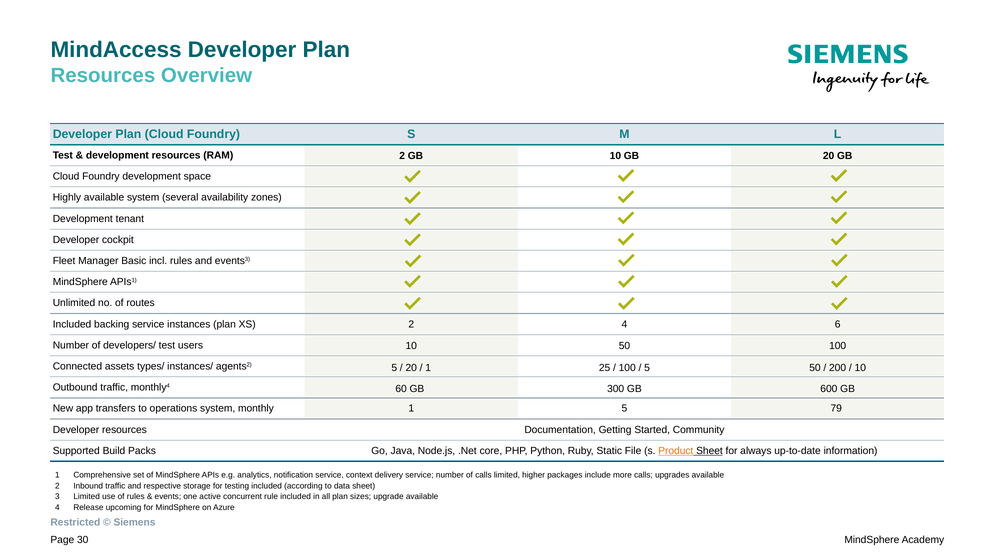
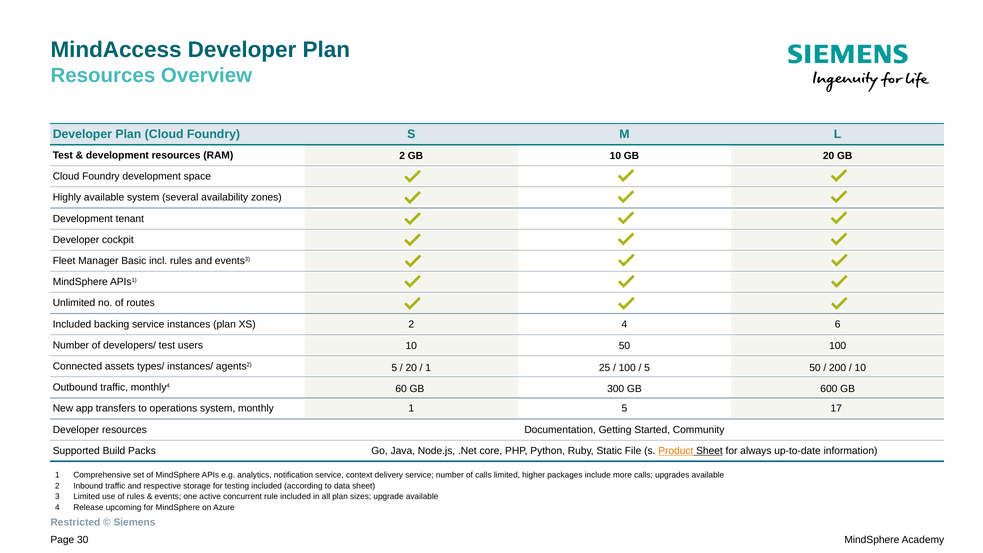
79: 79 -> 17
